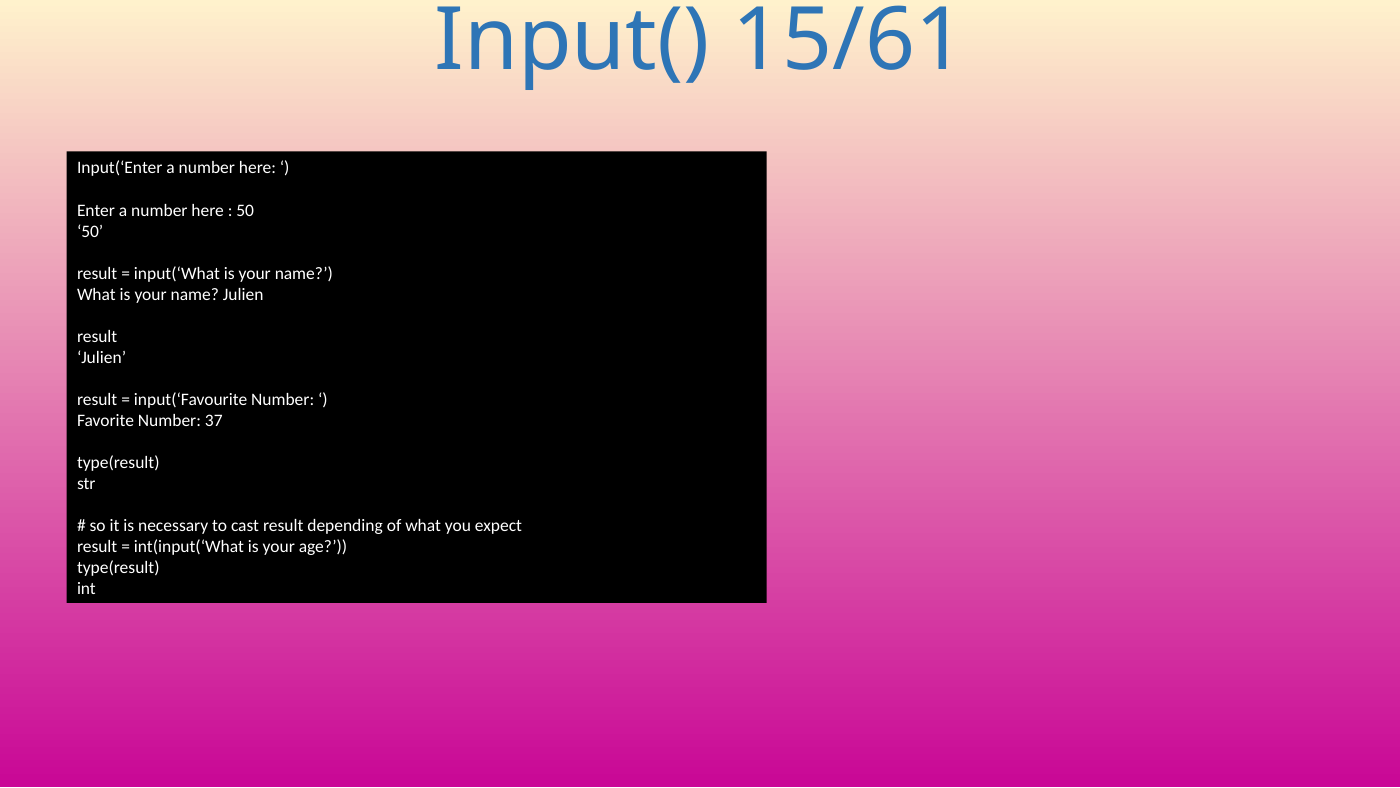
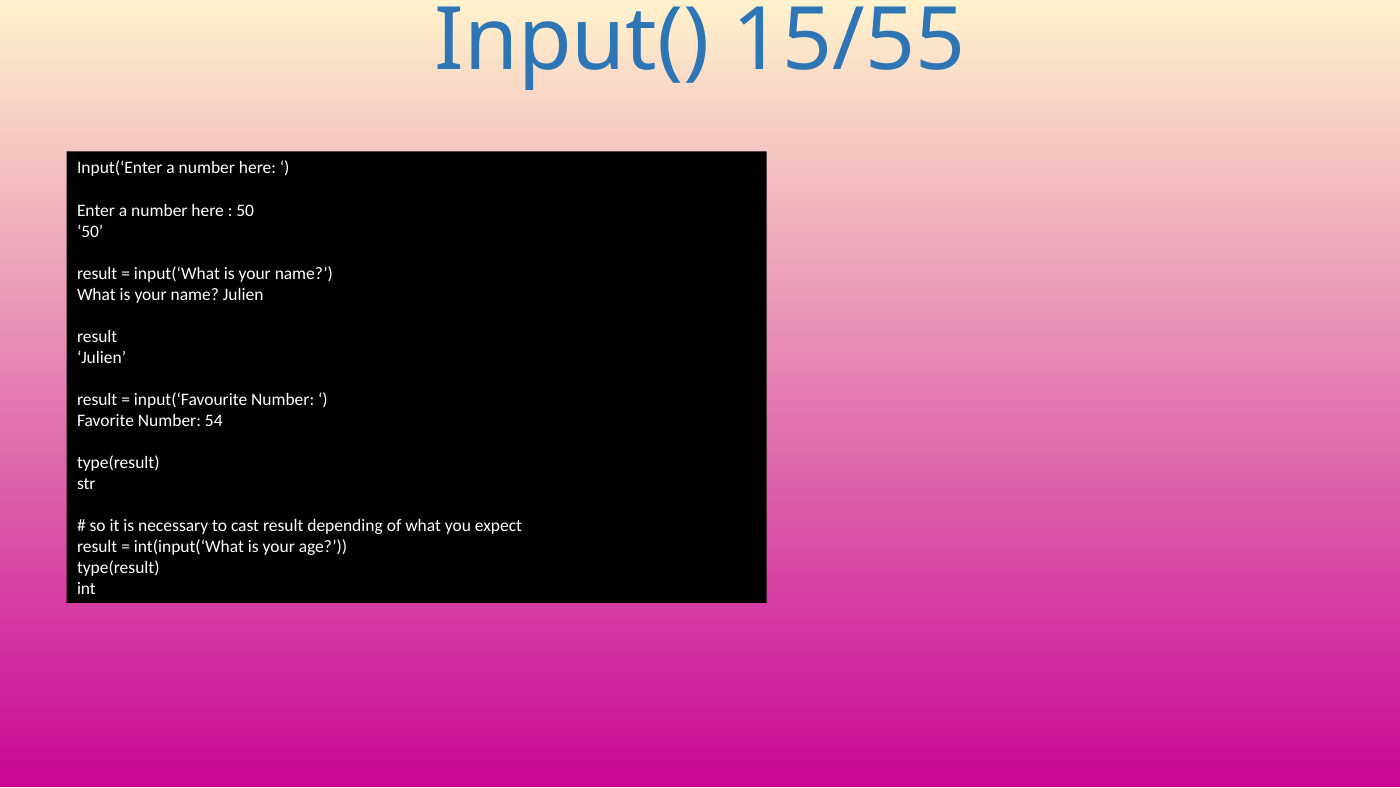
15/61: 15/61 -> 15/55
37: 37 -> 54
